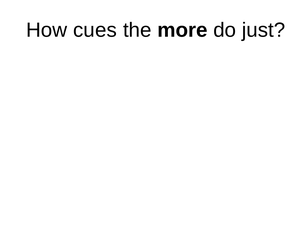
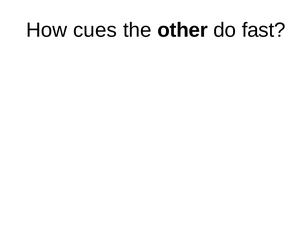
more: more -> other
just: just -> fast
